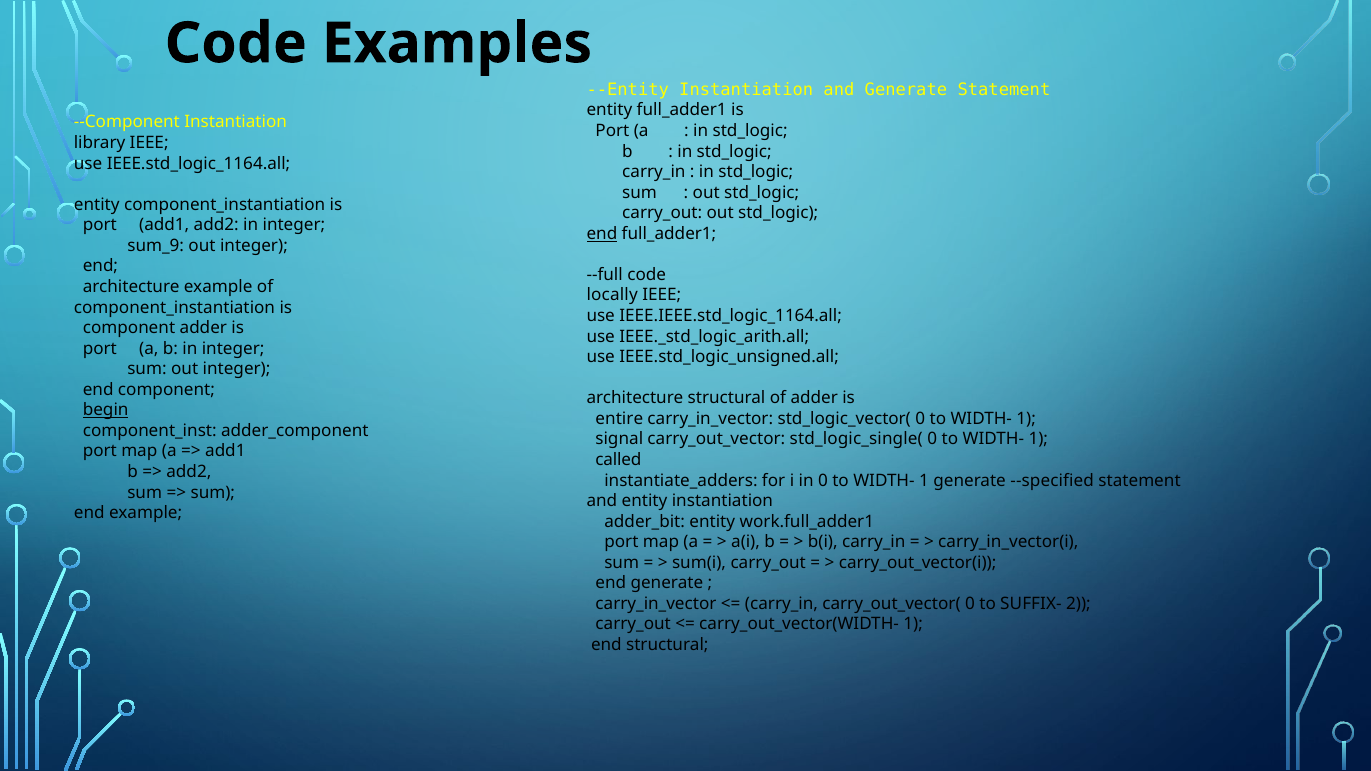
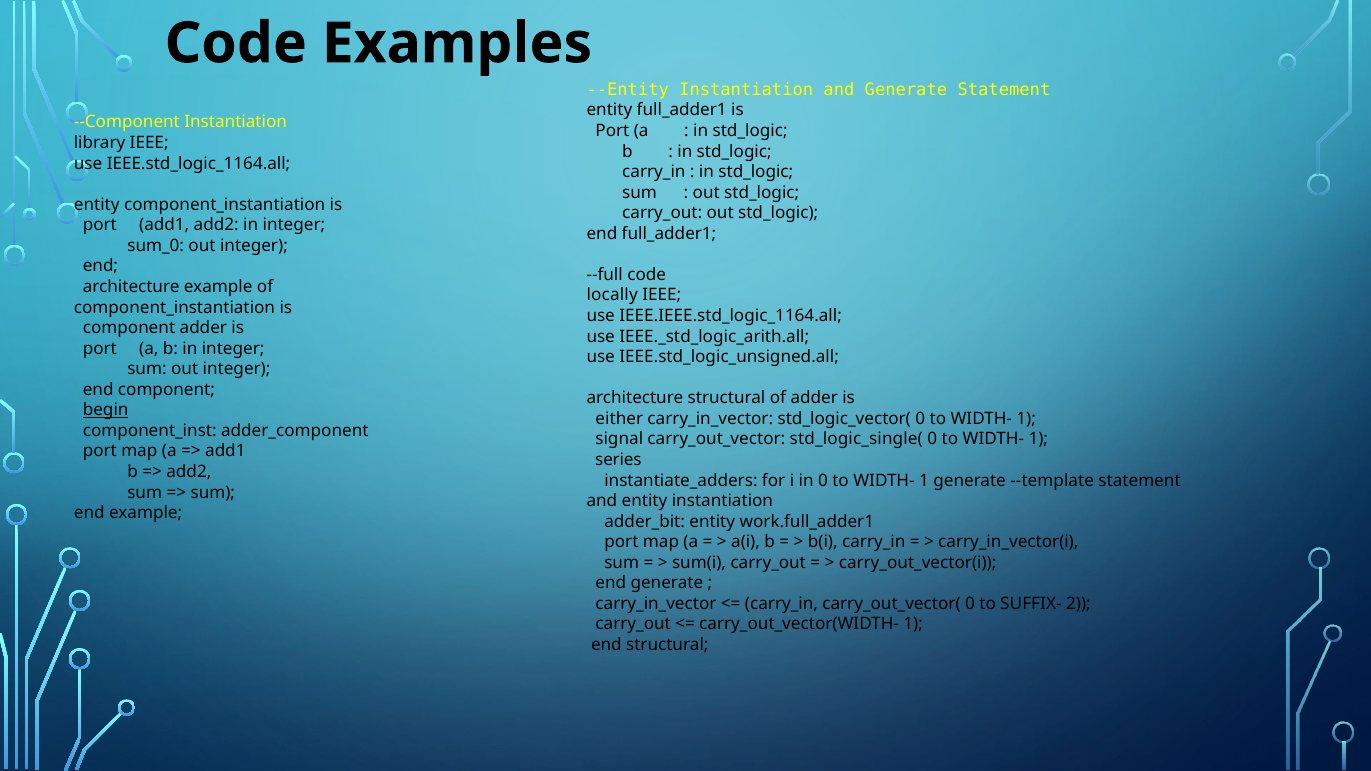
end at (602, 234) underline: present -> none
sum_9: sum_9 -> sum_0
entire: entire -> either
called: called -> series
--specified: --specified -> --template
